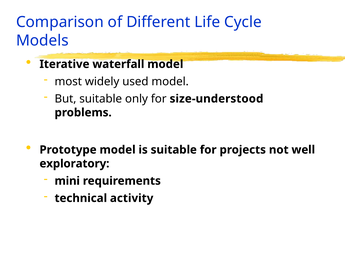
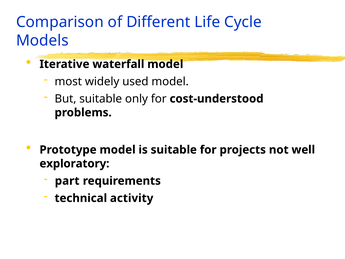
size-understood: size-understood -> cost-understood
mini: mini -> part
